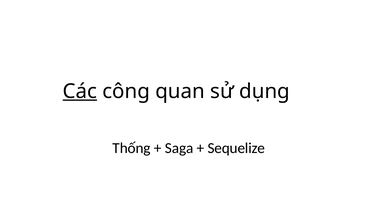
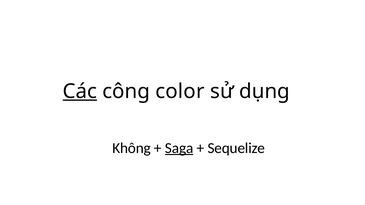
quan: quan -> color
Thống: Thống -> Không
Saga underline: none -> present
